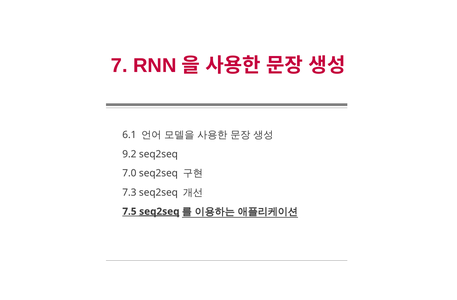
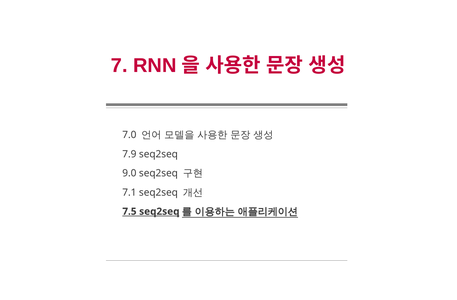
6.1: 6.1 -> 7.0
9.2: 9.2 -> 7.9
7.0: 7.0 -> 9.0
7.3: 7.3 -> 7.1
seq2seq at (159, 212) underline: present -> none
